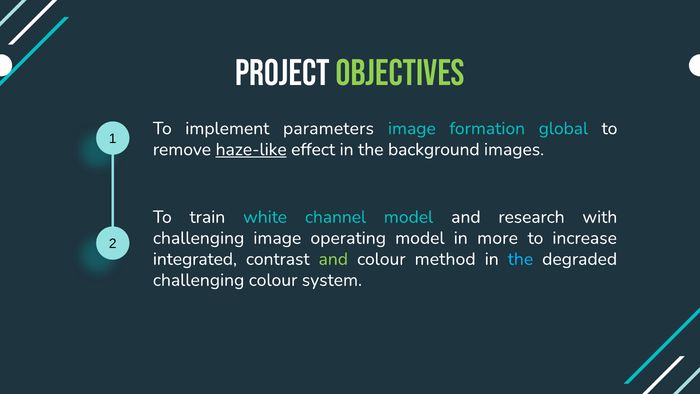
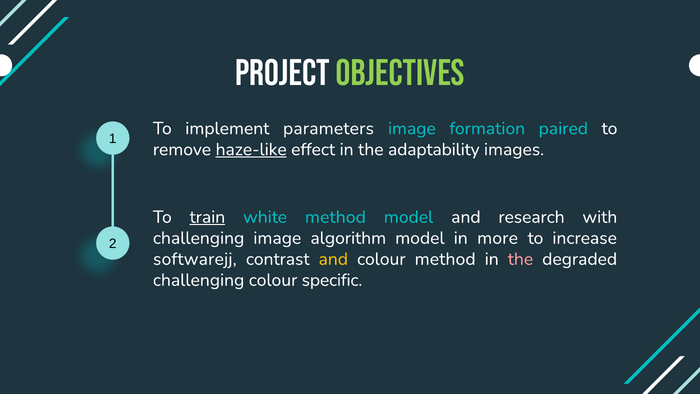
global: global -> paired
background: background -> adaptability
train underline: none -> present
white channel: channel -> method
operating: operating -> algorithm
integrated: integrated -> softwarejj
and at (333, 259) colour: light green -> yellow
the at (520, 259) colour: light blue -> pink
system: system -> specific
